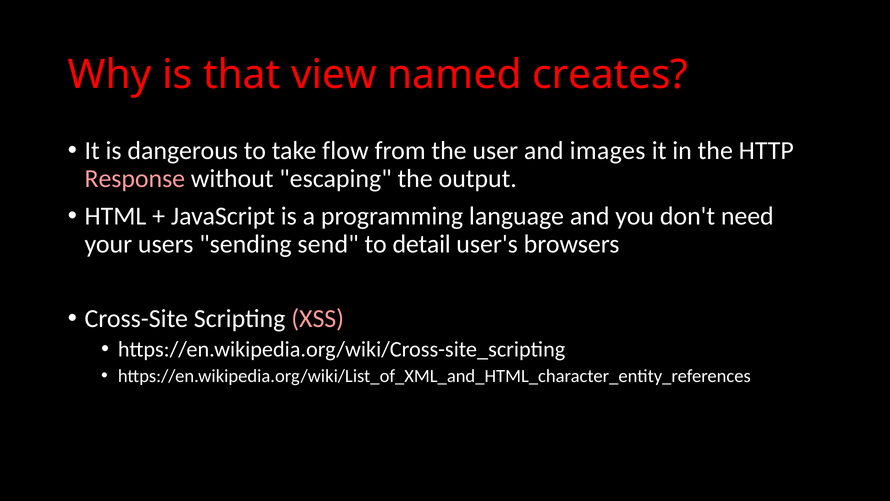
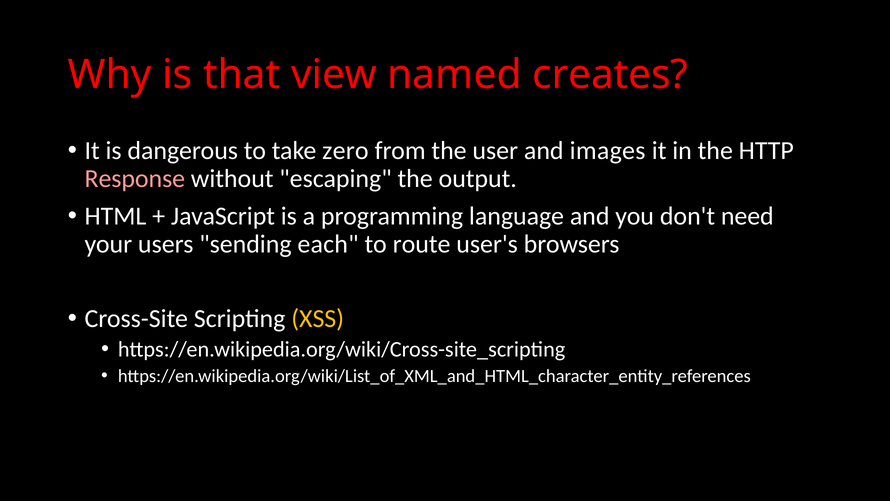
flow: flow -> zero
send: send -> each
detail: detail -> route
XSS colour: pink -> yellow
